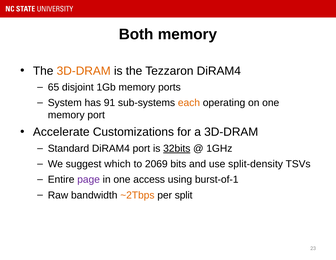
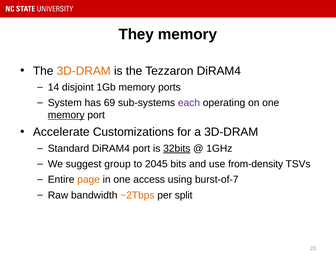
Both: Both -> They
65: 65 -> 14
91: 91 -> 69
each colour: orange -> purple
memory at (66, 115) underline: none -> present
which: which -> group
2069: 2069 -> 2045
split-density: split-density -> from-density
page colour: purple -> orange
burst-of-1: burst-of-1 -> burst-of-7
